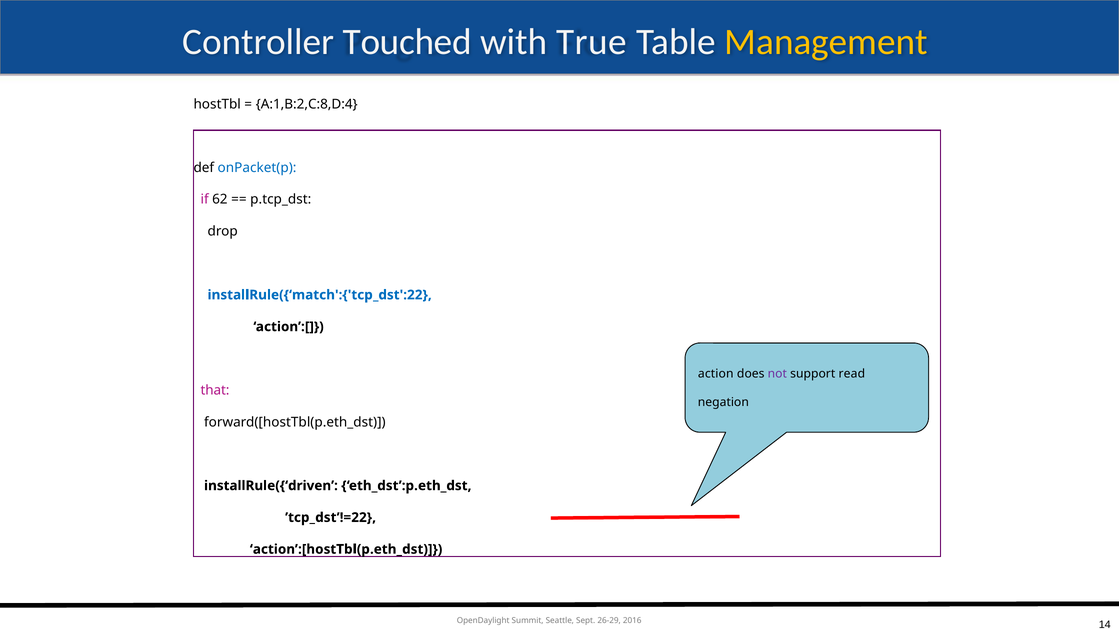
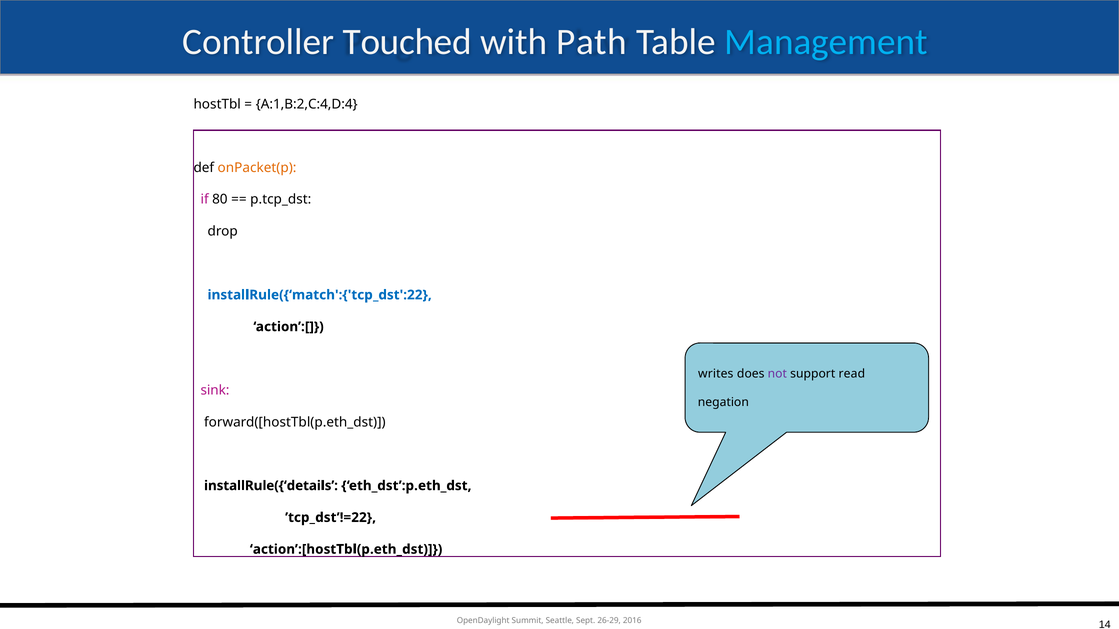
True: True -> Path
Management colour: yellow -> light blue
A:1,B:2,C:8,D:4: A:1,B:2,C:8,D:4 -> A:1,B:2,C:4,D:4
onPacket(p colour: blue -> orange
62: 62 -> 80
action: action -> writes
that: that -> sink
installRule({‘driven: installRule({‘driven -> installRule({‘details
